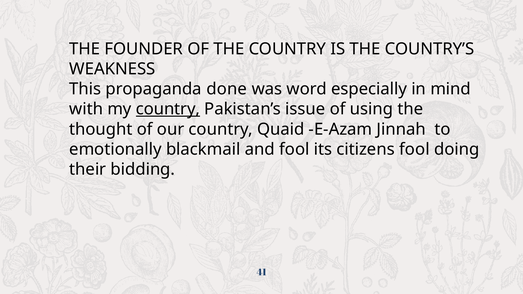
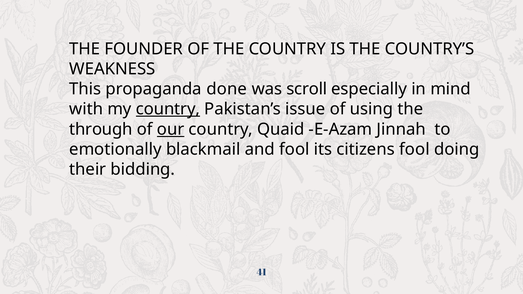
word: word -> scroll
thought: thought -> through
our underline: none -> present
